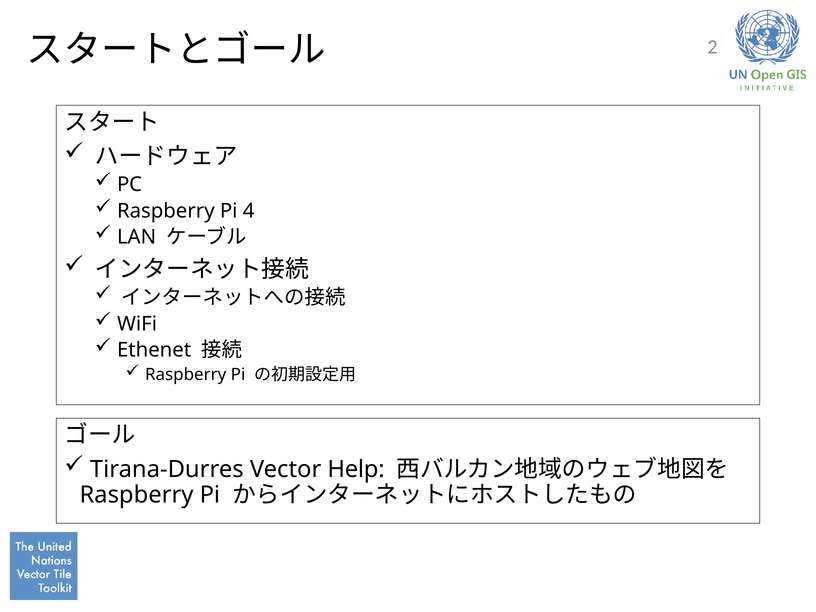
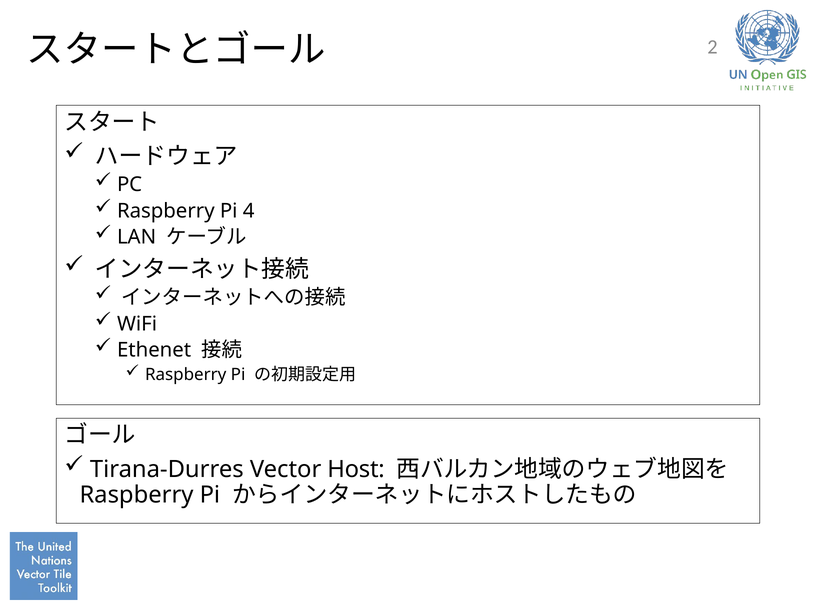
Help: Help -> Host
